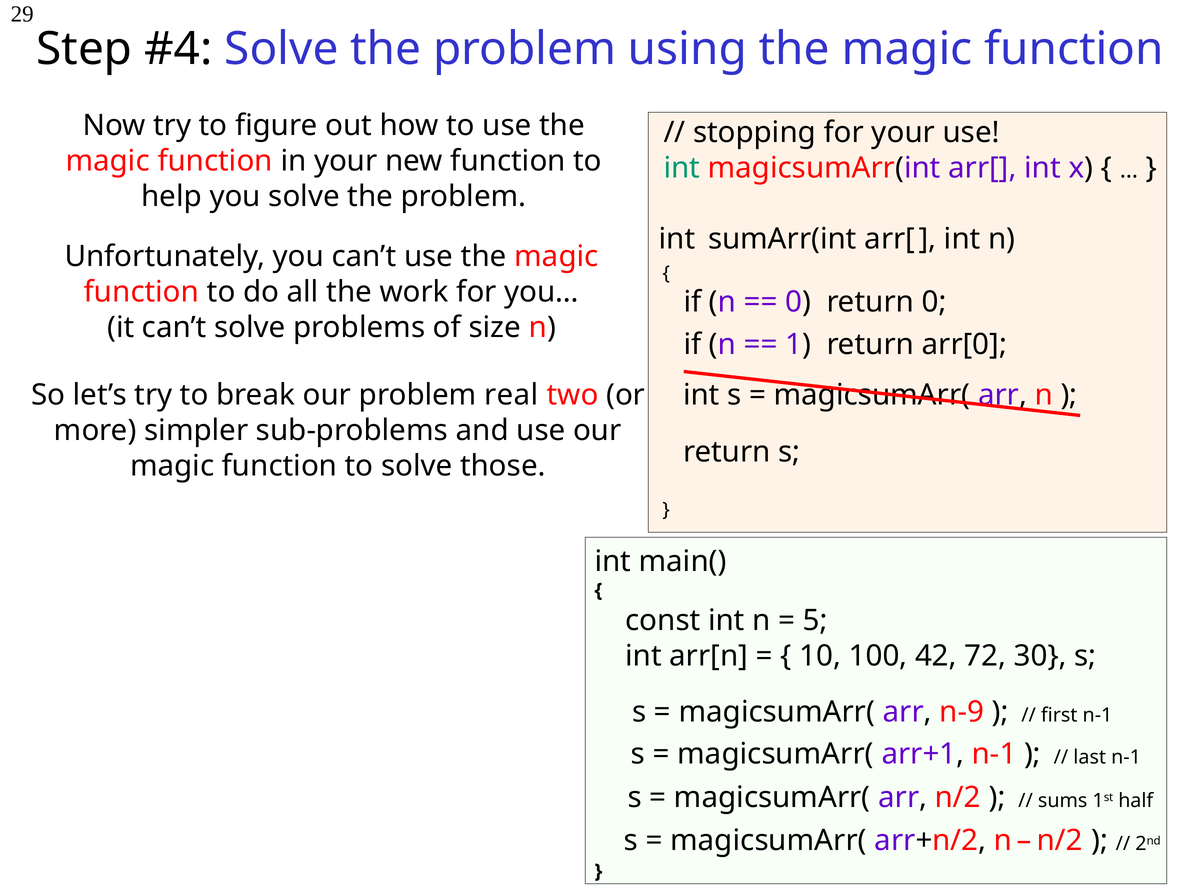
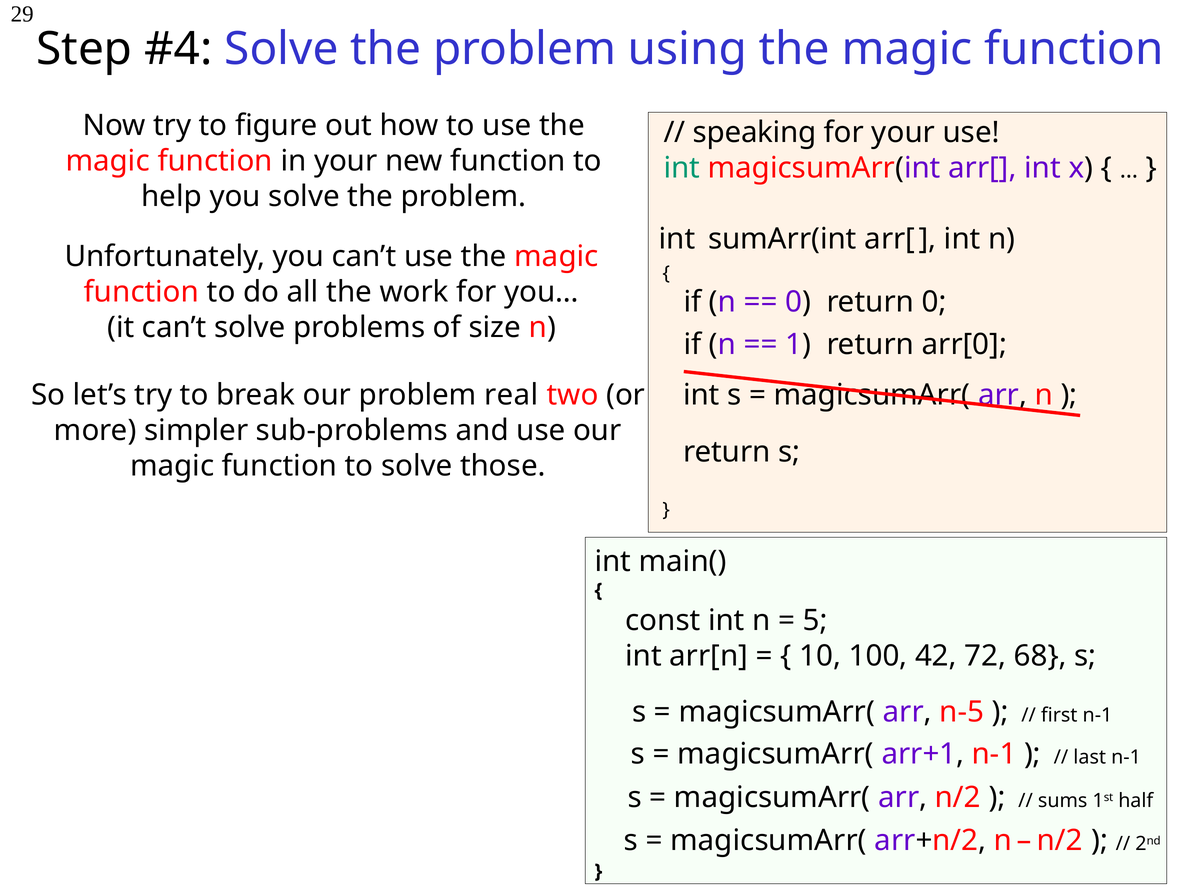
stopping: stopping -> speaking
30: 30 -> 68
n-9: n-9 -> n-5
